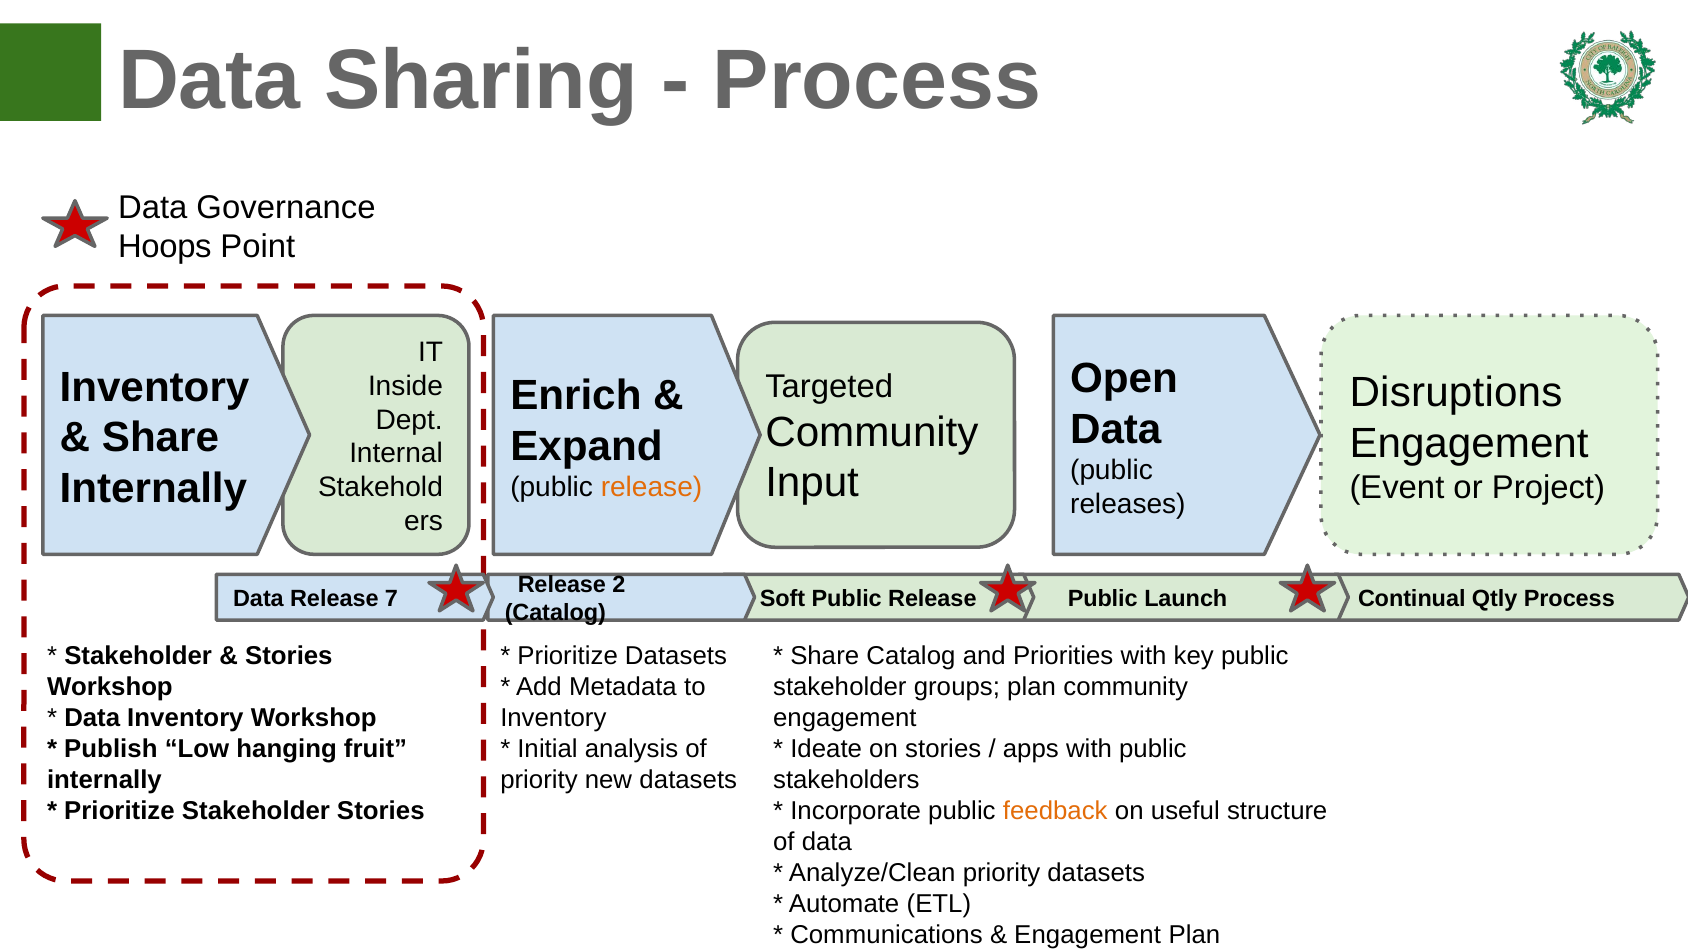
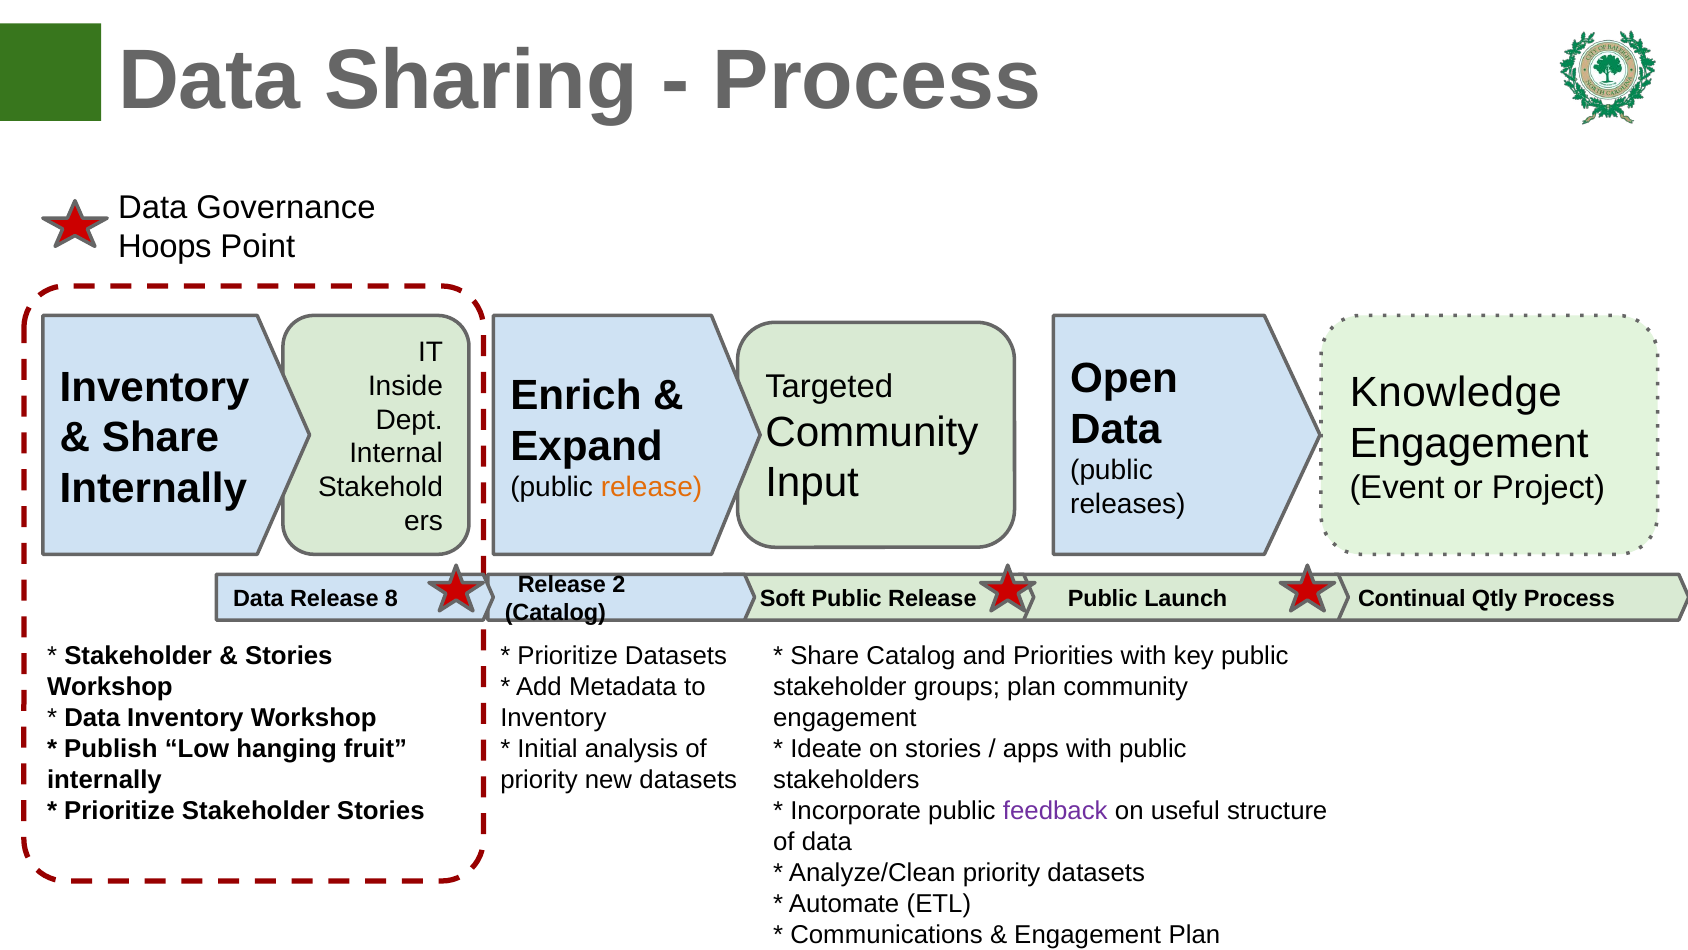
Disruptions: Disruptions -> Knowledge
7: 7 -> 8
feedback colour: orange -> purple
